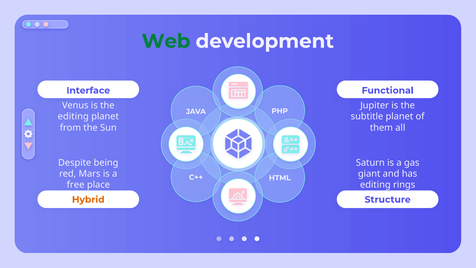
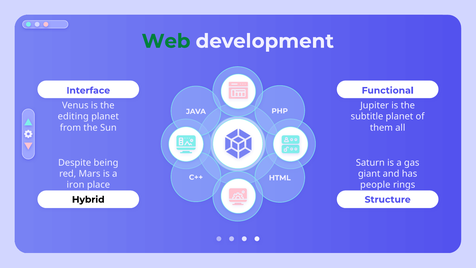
free: free -> iron
editing at (375, 185): editing -> people
Hybrid colour: orange -> black
